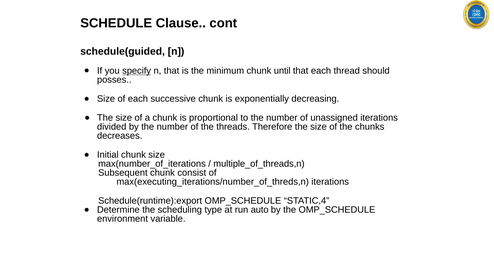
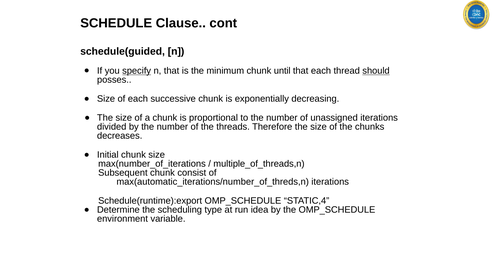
should underline: none -> present
max(executing_iterations/number_of_threds,n: max(executing_iterations/number_of_threds,n -> max(automatic_iterations/number_of_threds,n
auto: auto -> idea
